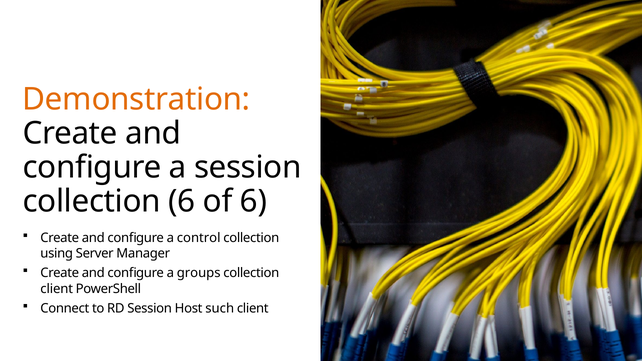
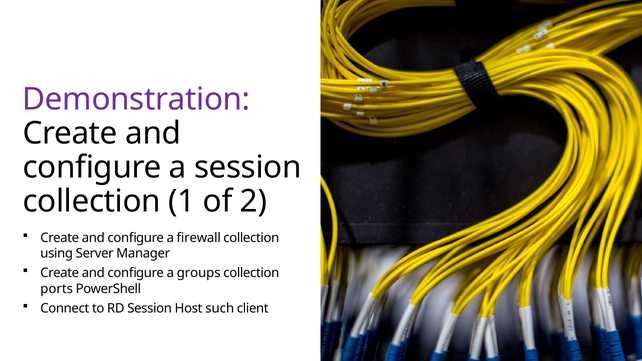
Demonstration colour: orange -> purple
collection 6: 6 -> 1
of 6: 6 -> 2
control: control -> firewall
client at (57, 289): client -> ports
